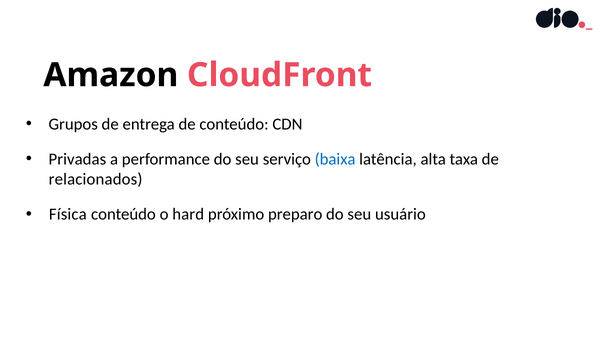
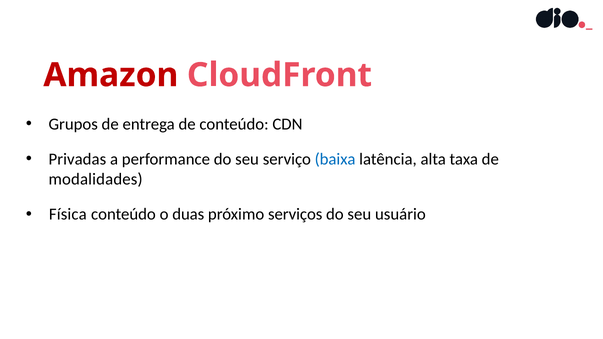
Amazon colour: black -> red
relacionados: relacionados -> modalidades
hard: hard -> duas
preparo: preparo -> serviços
